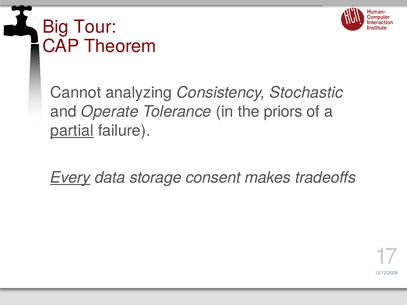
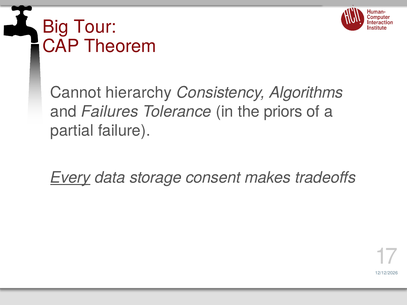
analyzing: analyzing -> hierarchy
Stochastic: Stochastic -> Algorithms
Operate: Operate -> Failures
partial underline: present -> none
